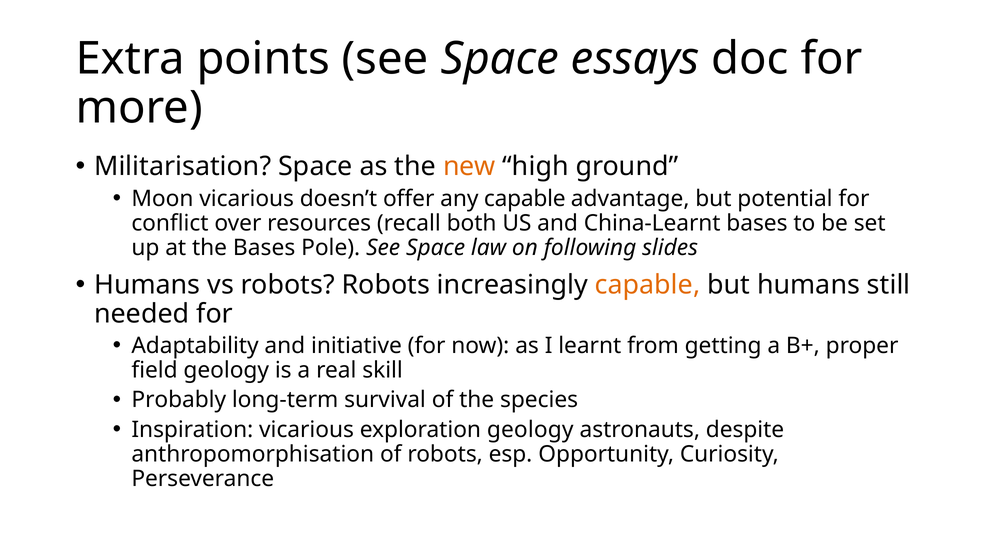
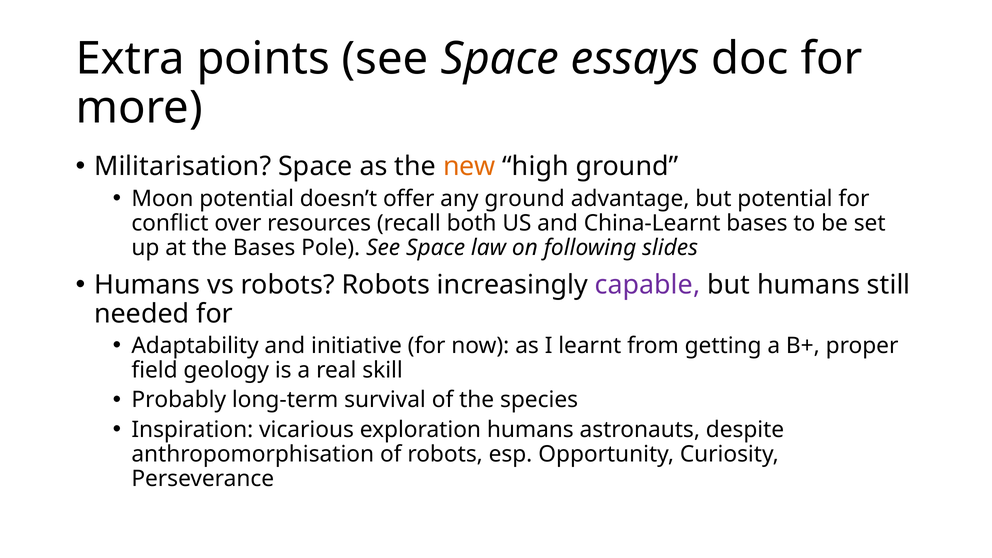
Moon vicarious: vicarious -> potential
any capable: capable -> ground
capable at (648, 285) colour: orange -> purple
exploration geology: geology -> humans
